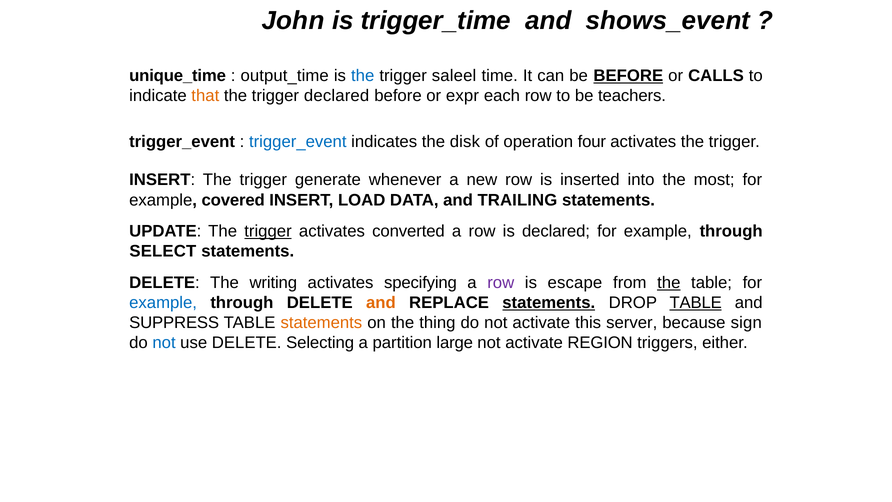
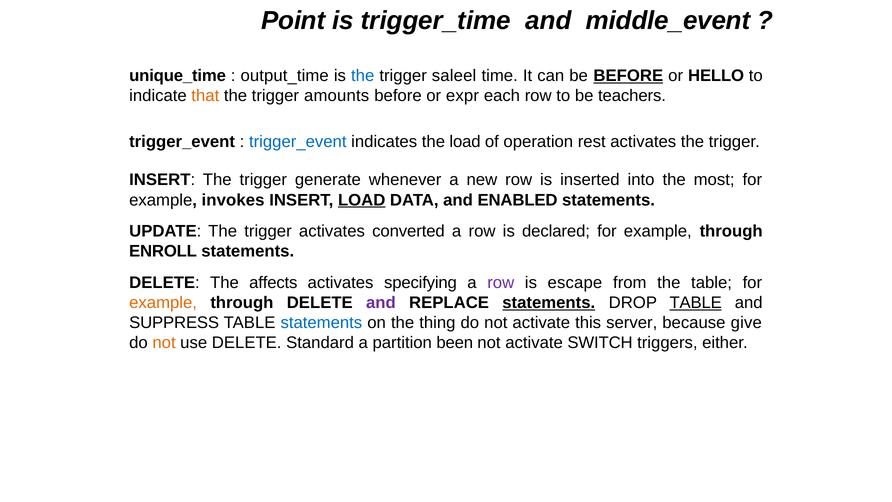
John: John -> Point
shows_event: shows_event -> middle_event
CALLS: CALLS -> HELLO
trigger declared: declared -> amounts
the disk: disk -> load
four: four -> rest
covered: covered -> invokes
LOAD at (362, 200) underline: none -> present
TRAILING: TRAILING -> ENABLED
trigger at (268, 231) underline: present -> none
SELECT: SELECT -> ENROLL
writing: writing -> affects
the at (669, 283) underline: present -> none
example at (163, 303) colour: blue -> orange
and at (381, 303) colour: orange -> purple
statements at (321, 323) colour: orange -> blue
sign: sign -> give
not at (164, 343) colour: blue -> orange
Selecting: Selecting -> Standard
large: large -> been
REGION: REGION -> SWITCH
